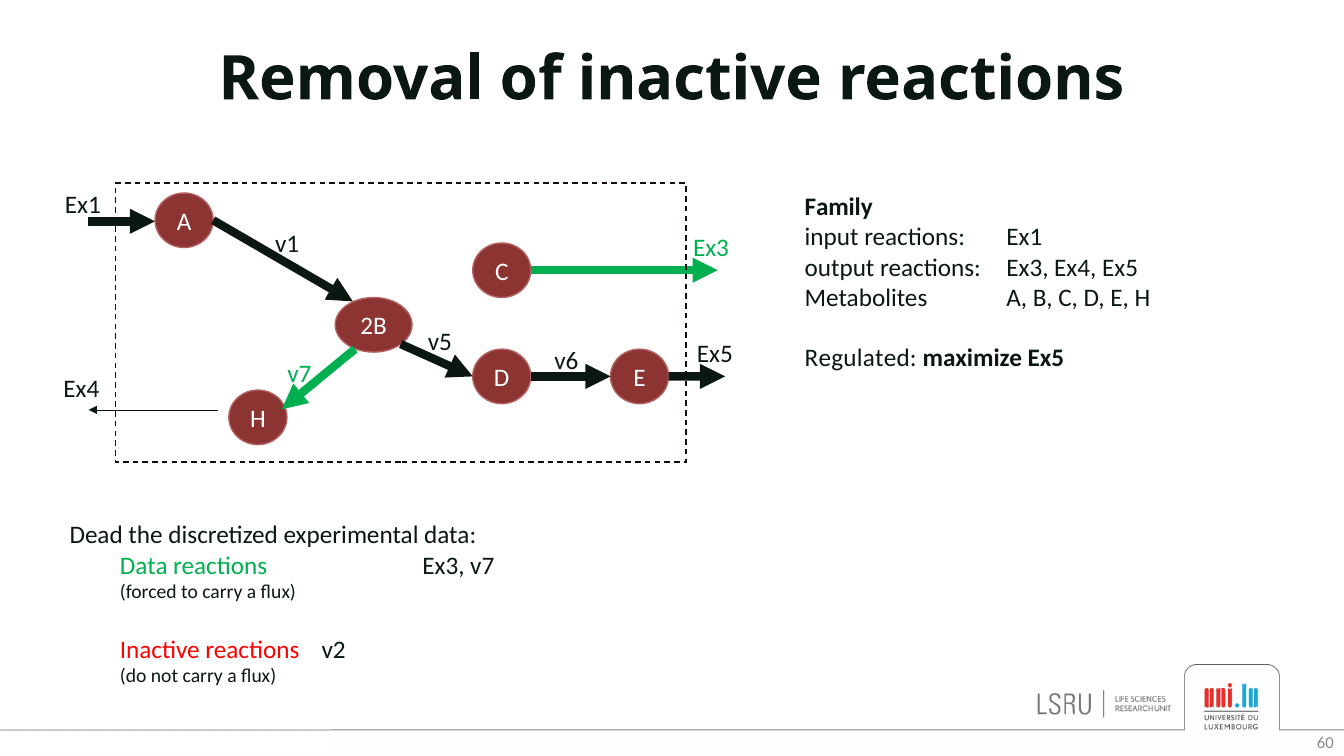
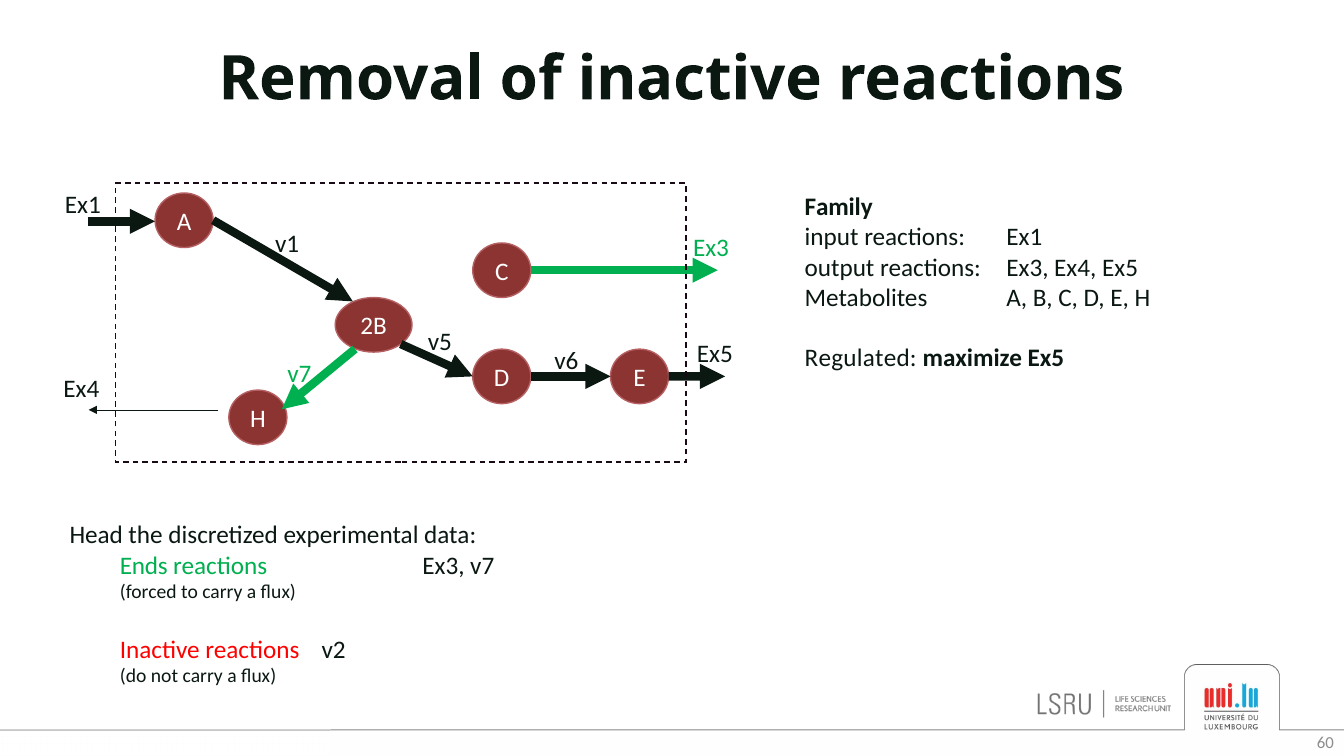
Dead: Dead -> Head
Data at (144, 566): Data -> Ends
